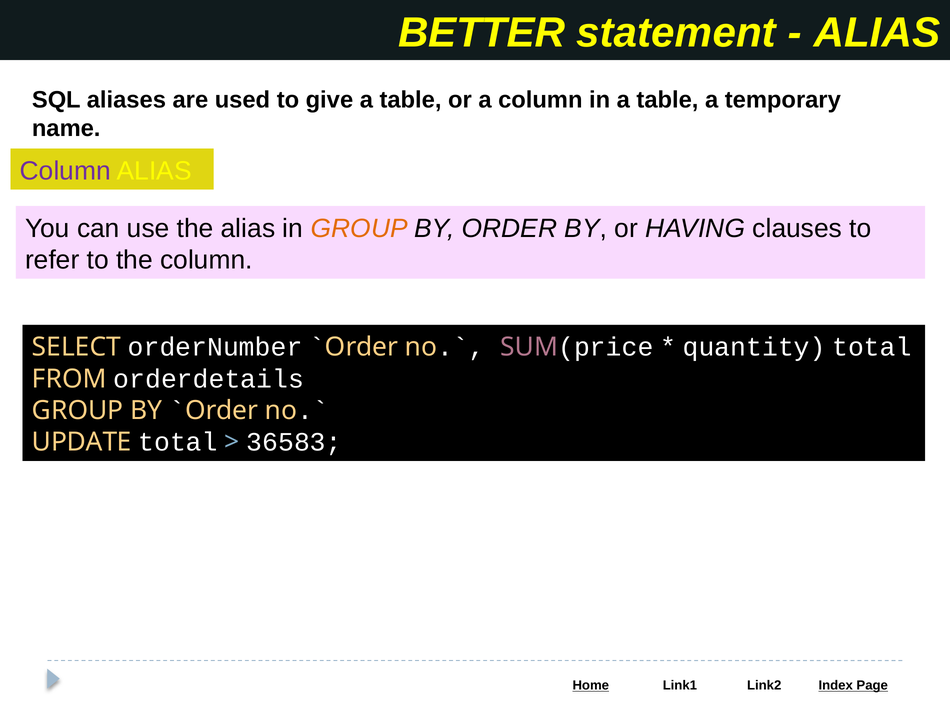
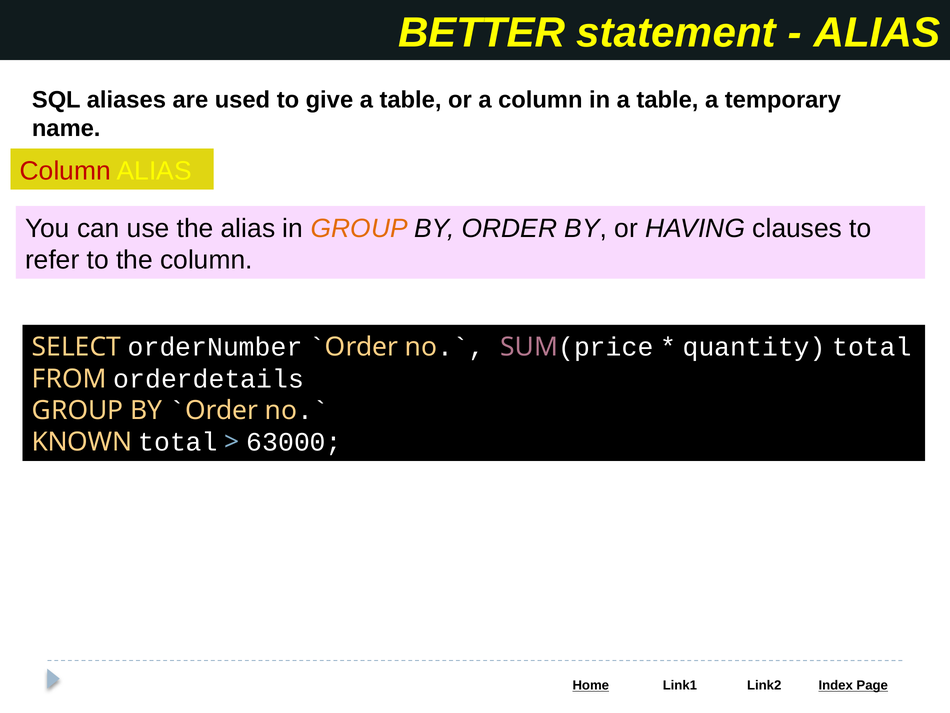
Column at (65, 171) colour: purple -> red
UPDATE: UPDATE -> KNOWN
36583: 36583 -> 63000
